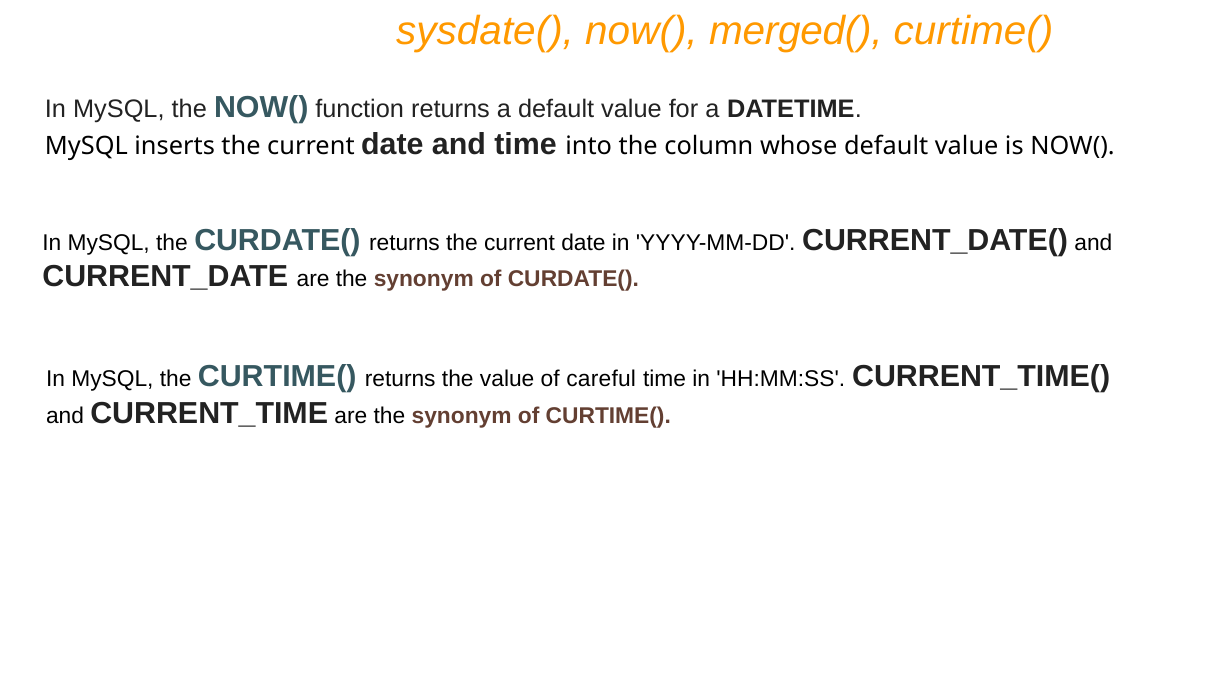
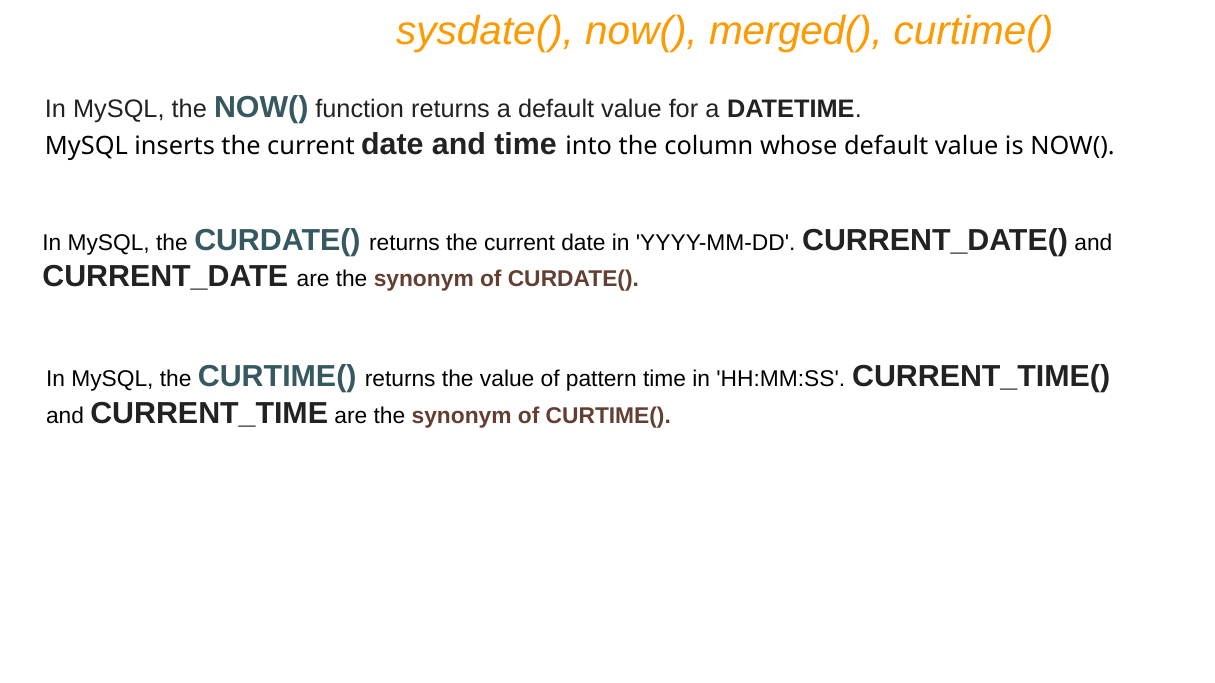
careful: careful -> pattern
